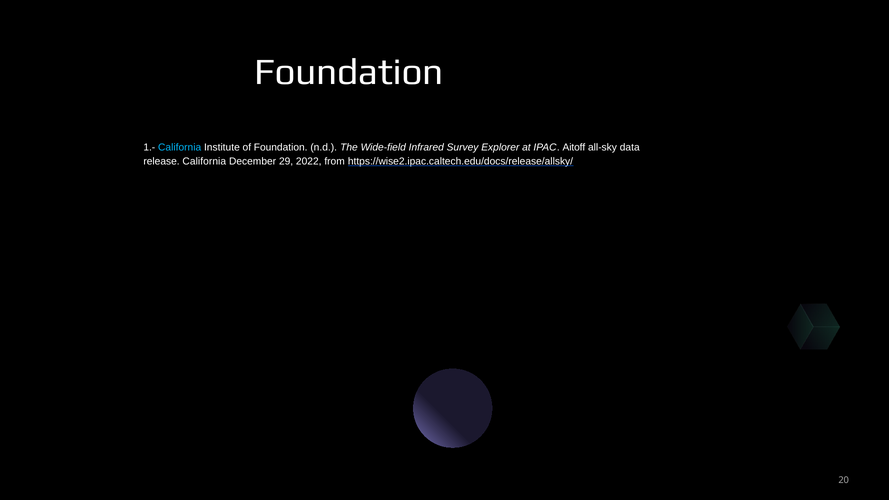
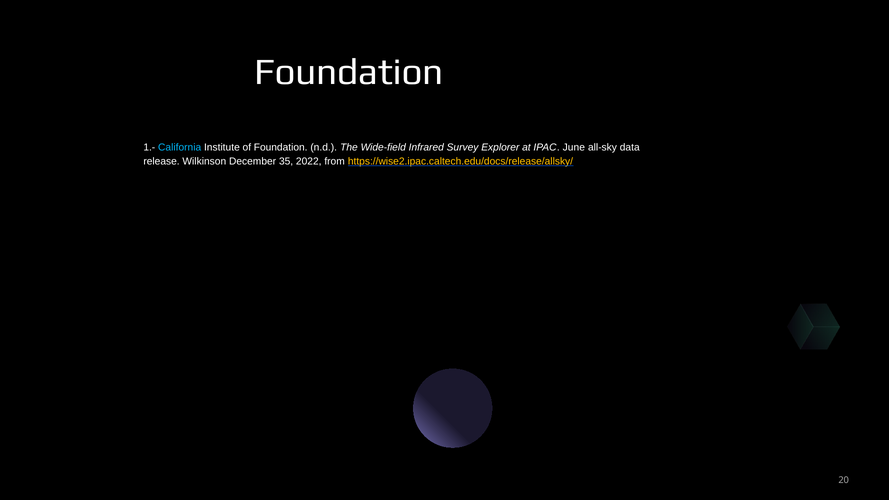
Aitoff: Aitoff -> June
release California: California -> Wilkinson
29: 29 -> 35
https://wise2.ipac.caltech.edu/docs/release/allsky/ colour: white -> yellow
